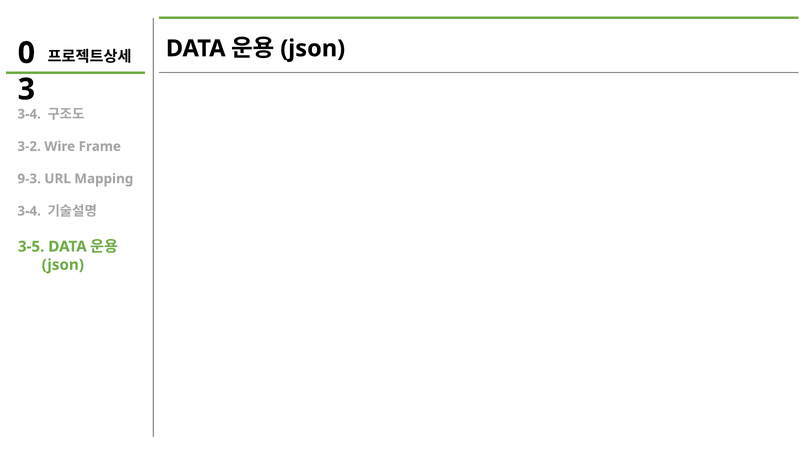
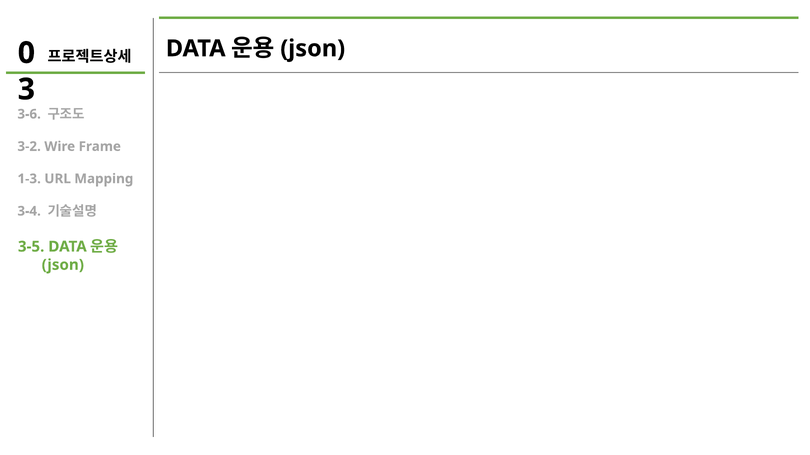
3-4 at (29, 114): 3-4 -> 3-6
9-3: 9-3 -> 1-3
